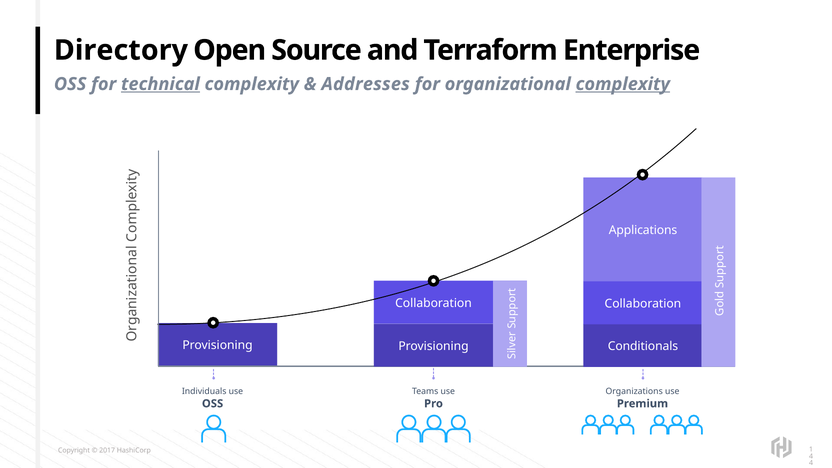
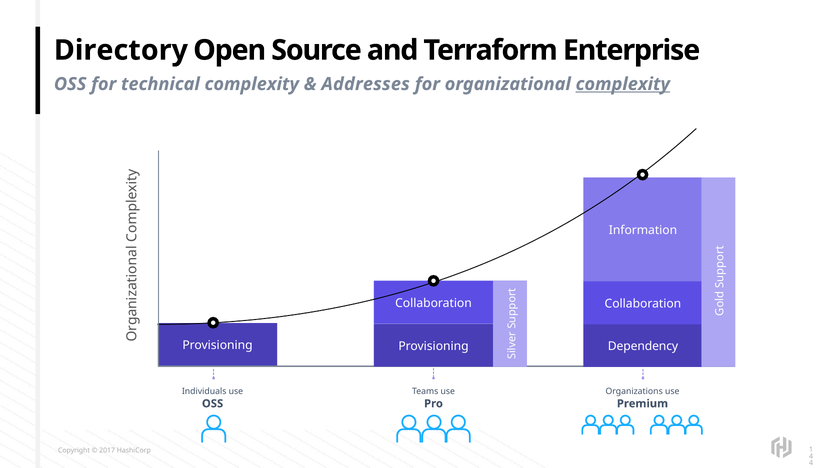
technical underline: present -> none
Applications: Applications -> Information
Conditionals: Conditionals -> Dependency
